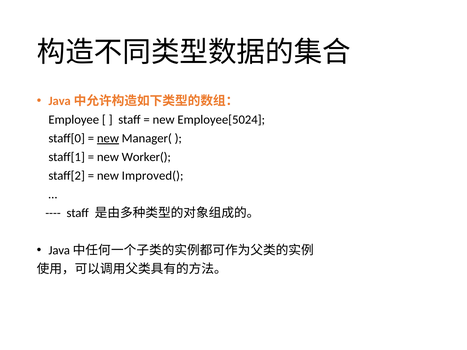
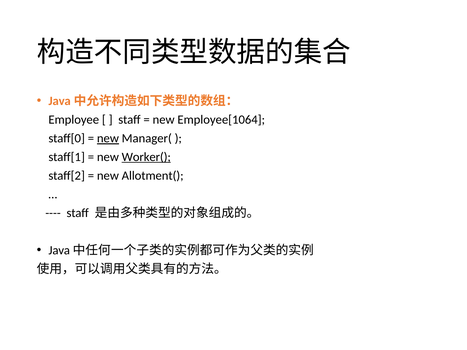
Employee[5024: Employee[5024 -> Employee[1064
Worker( underline: none -> present
Improved(: Improved( -> Allotment(
